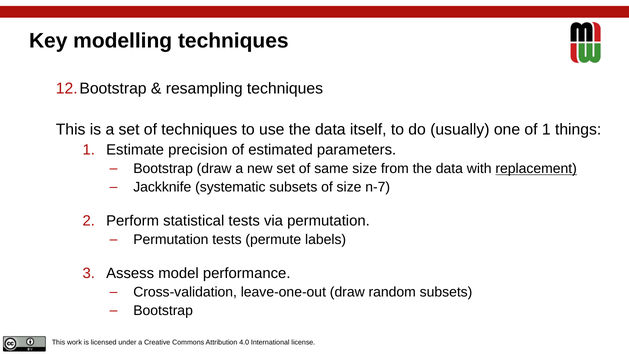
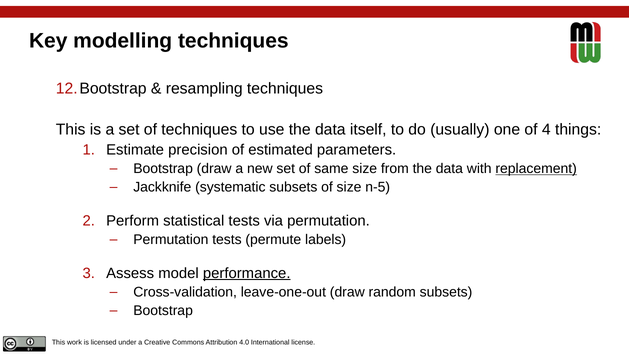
of 1: 1 -> 4
n-7: n-7 -> n-5
performance underline: none -> present
